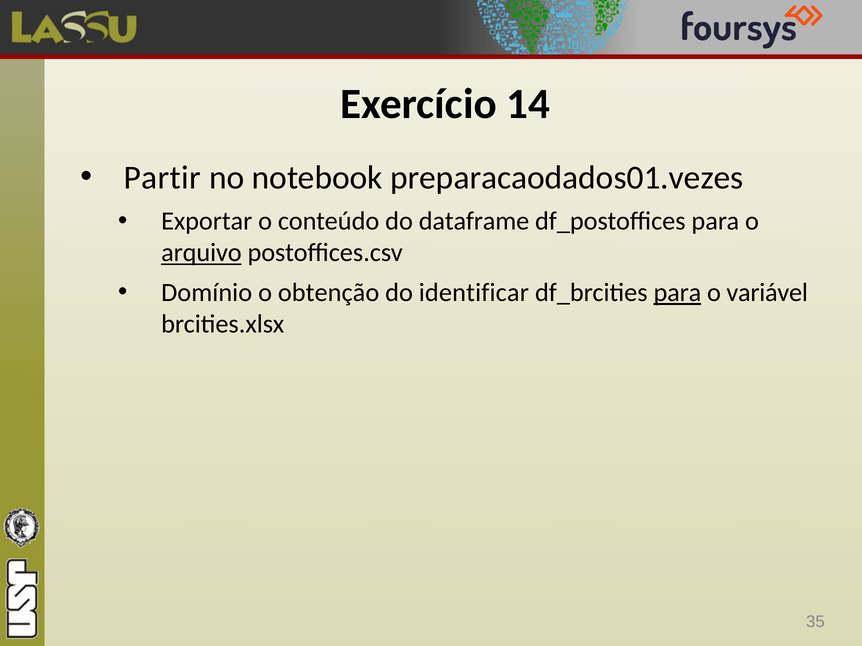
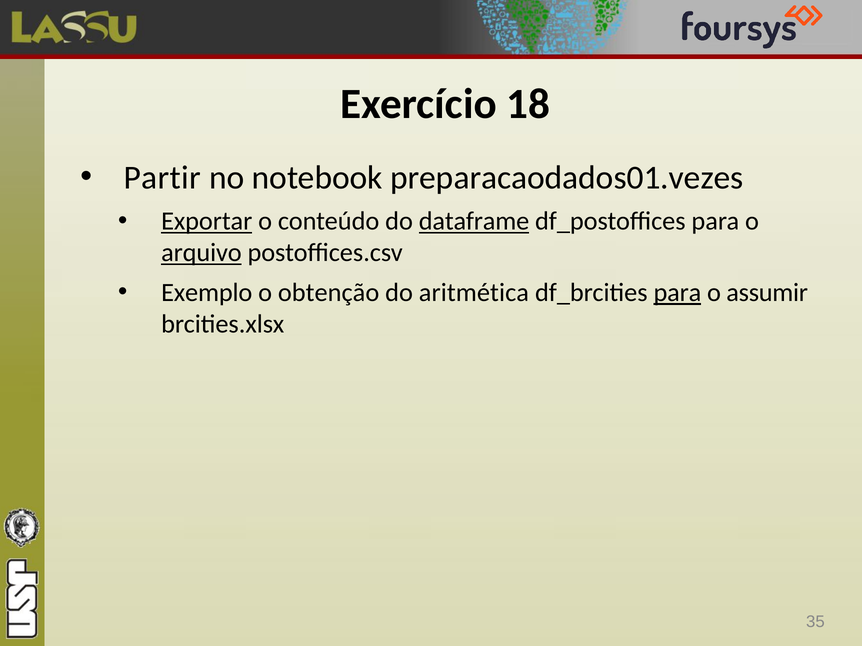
14: 14 -> 18
Exportar underline: none -> present
dataframe underline: none -> present
Domínio: Domínio -> Exemplo
identificar: identificar -> aritmética
variável: variável -> assumir
